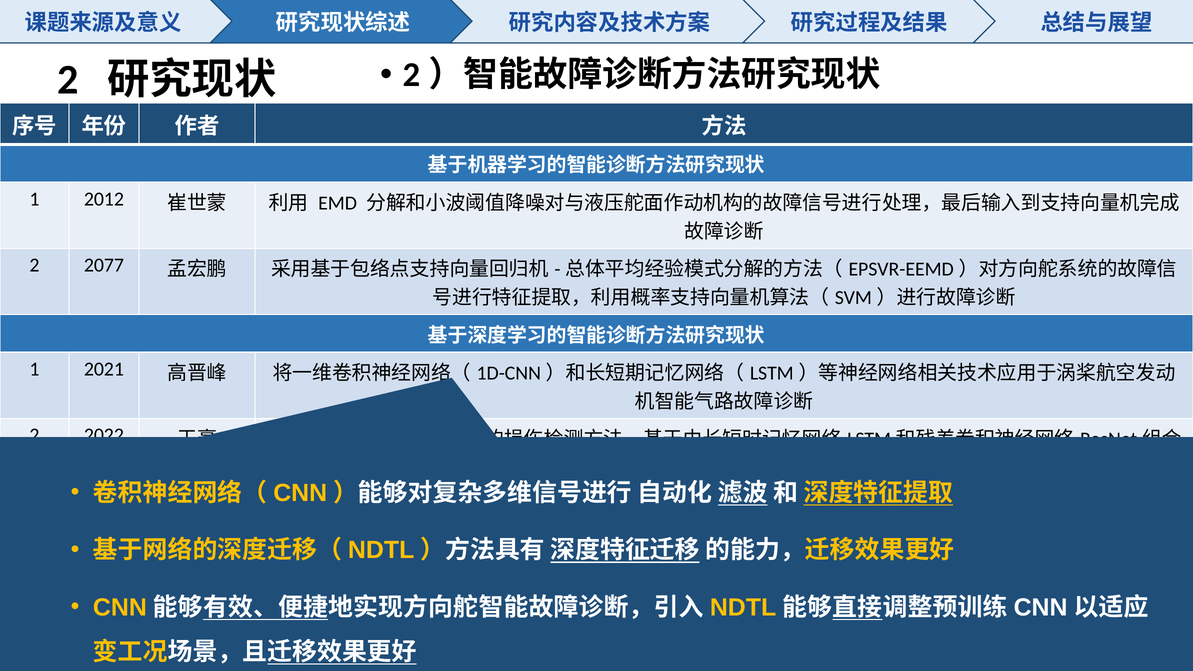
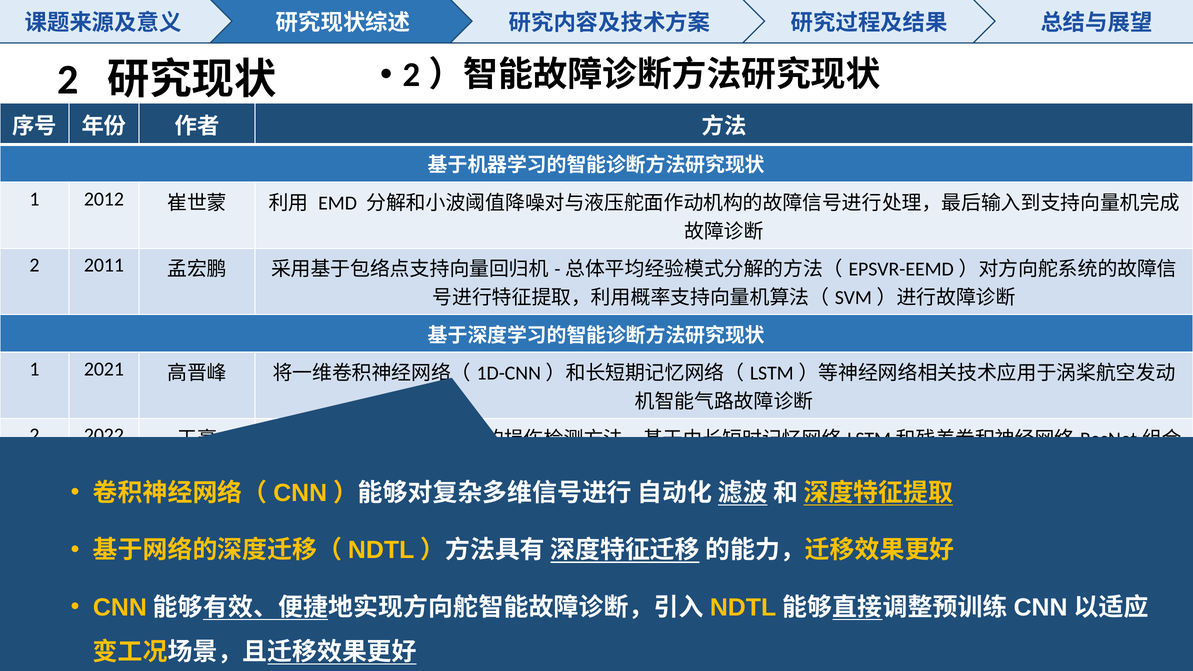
2 2077: 2077 -> 2011
